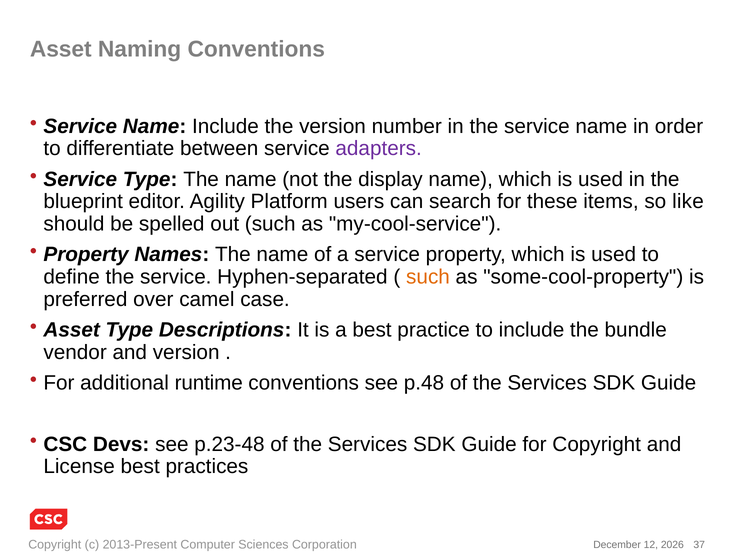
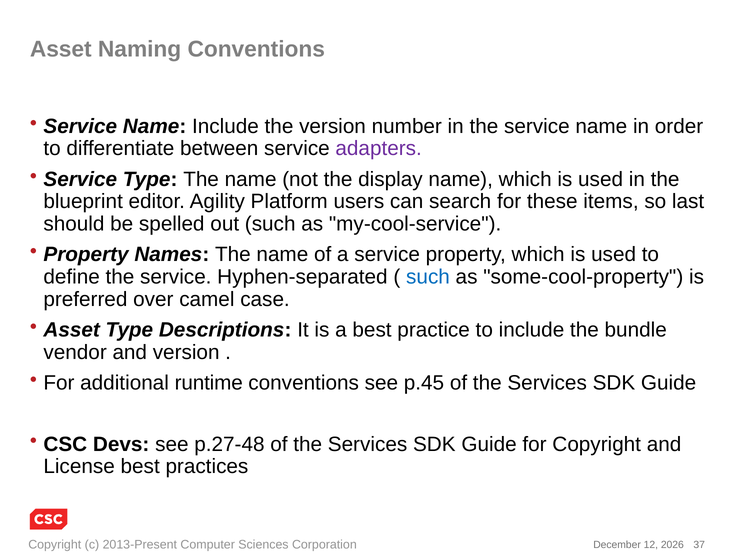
like: like -> last
such at (428, 277) colour: orange -> blue
p.48: p.48 -> p.45
p.23-48: p.23-48 -> p.27-48
